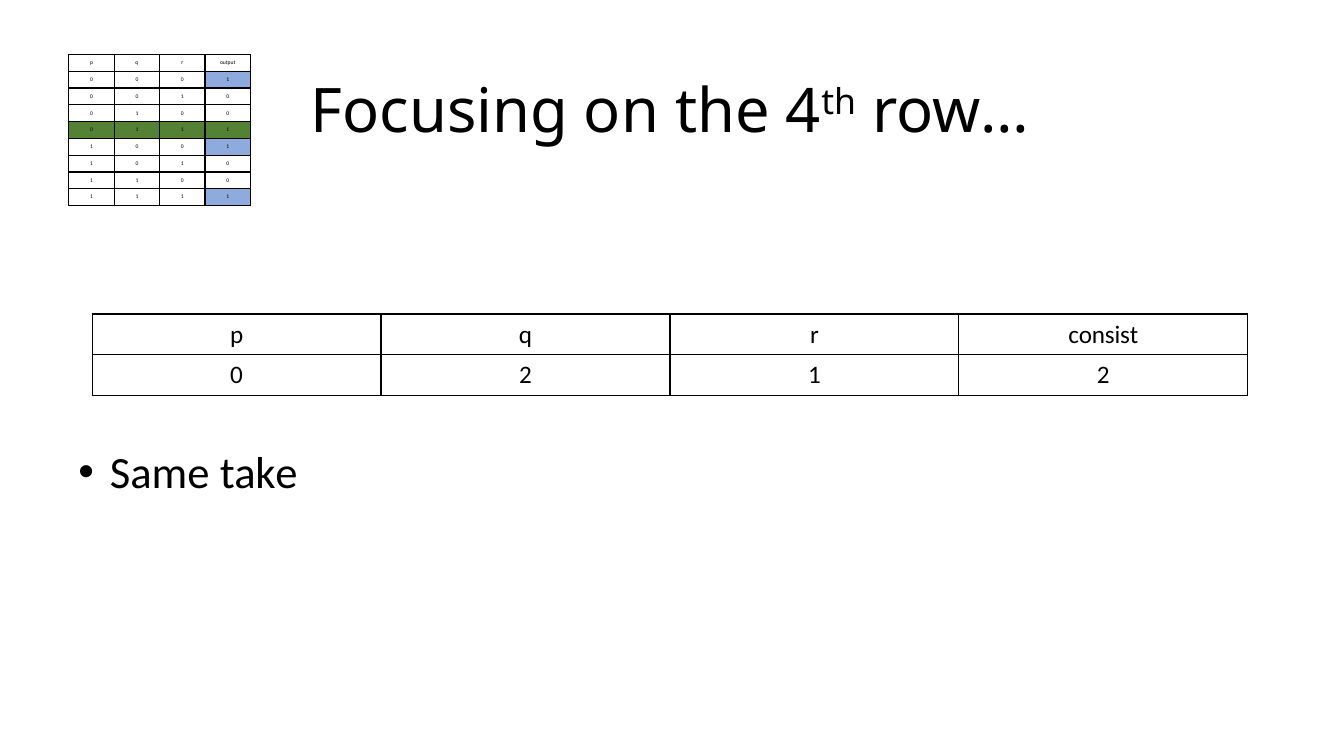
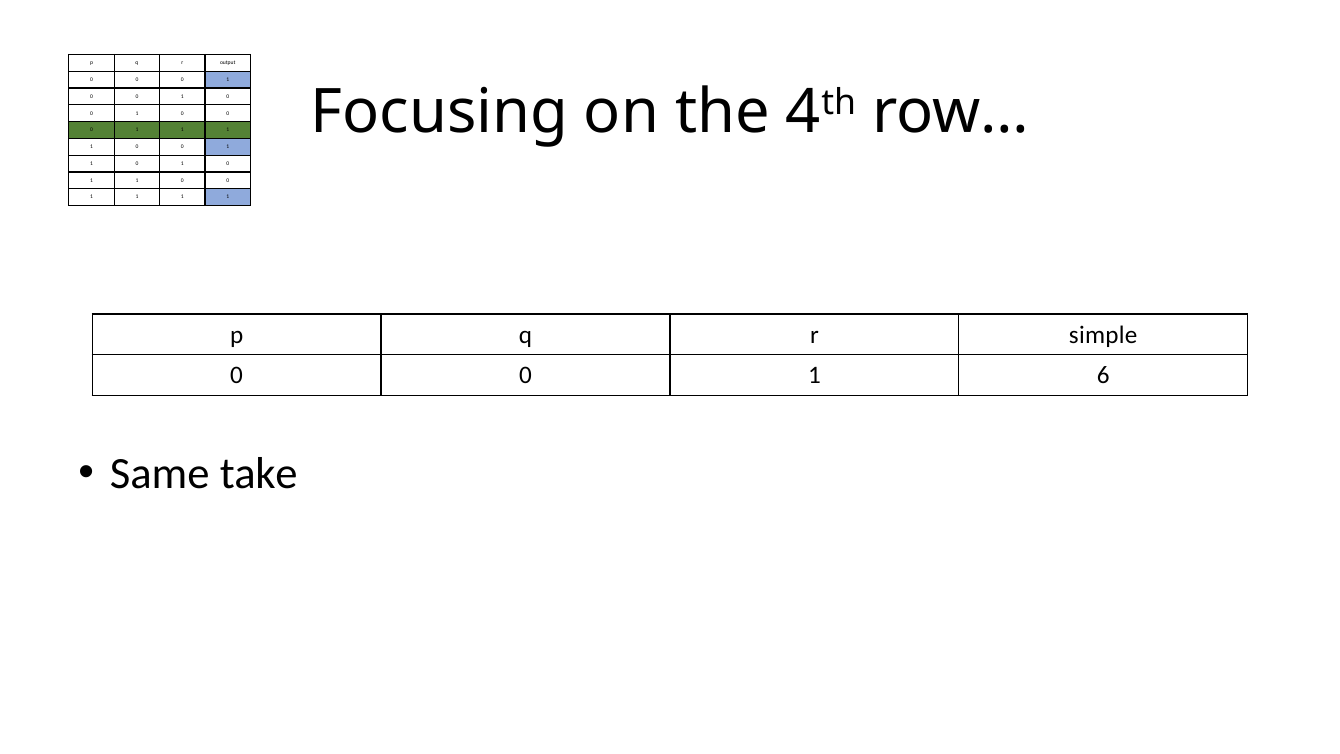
consist: consist -> simple
2 at (525, 375): 2 -> 0
1 2: 2 -> 6
